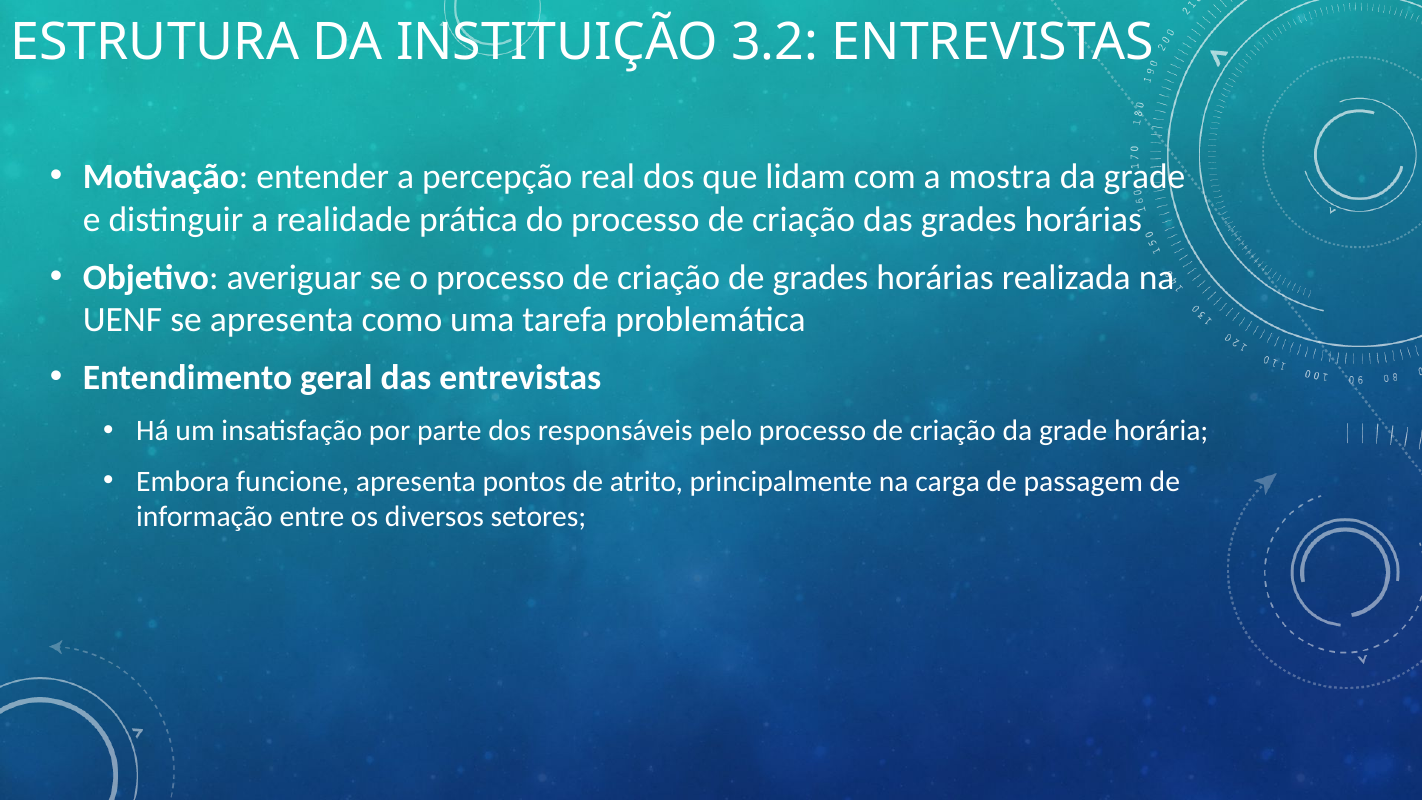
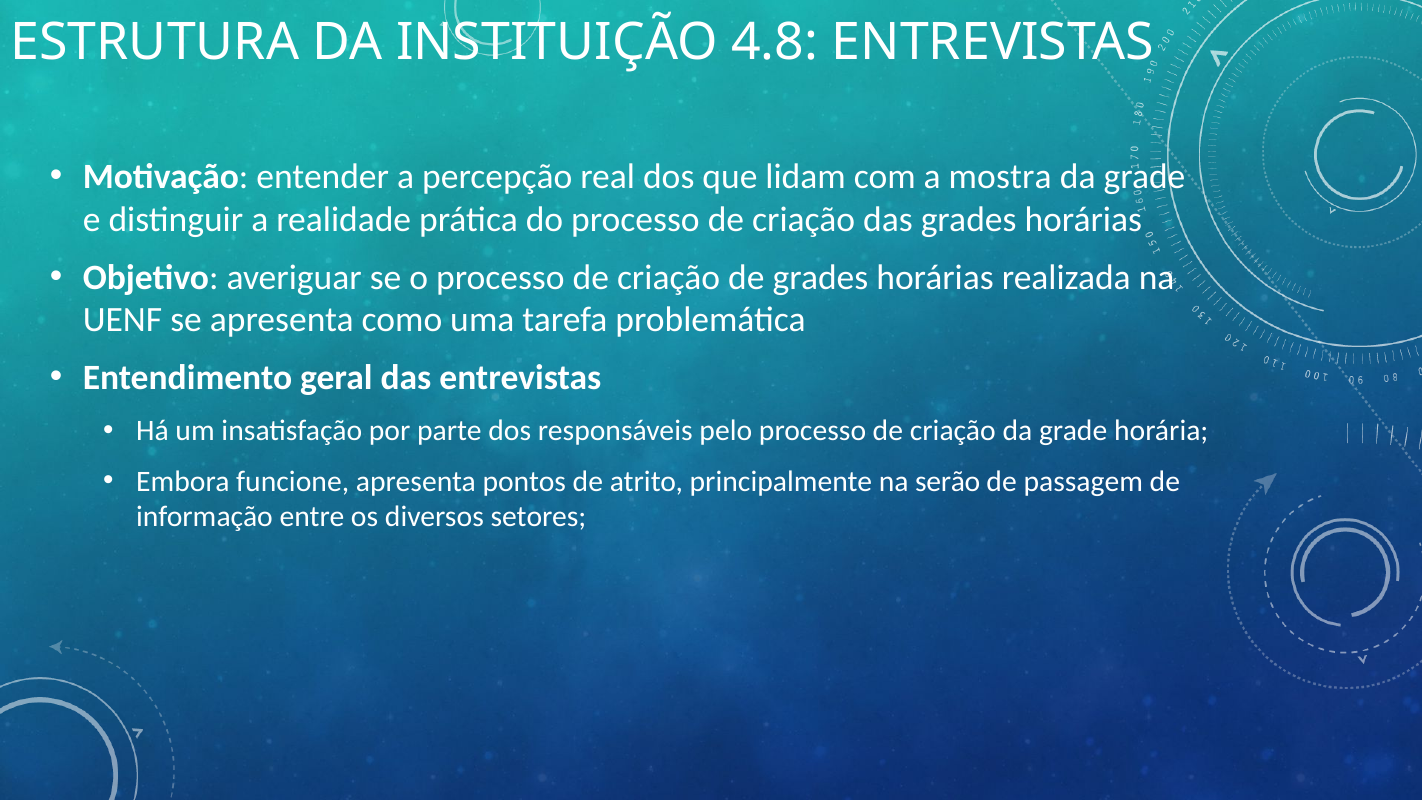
3.2: 3.2 -> 4.8
carga: carga -> serão
